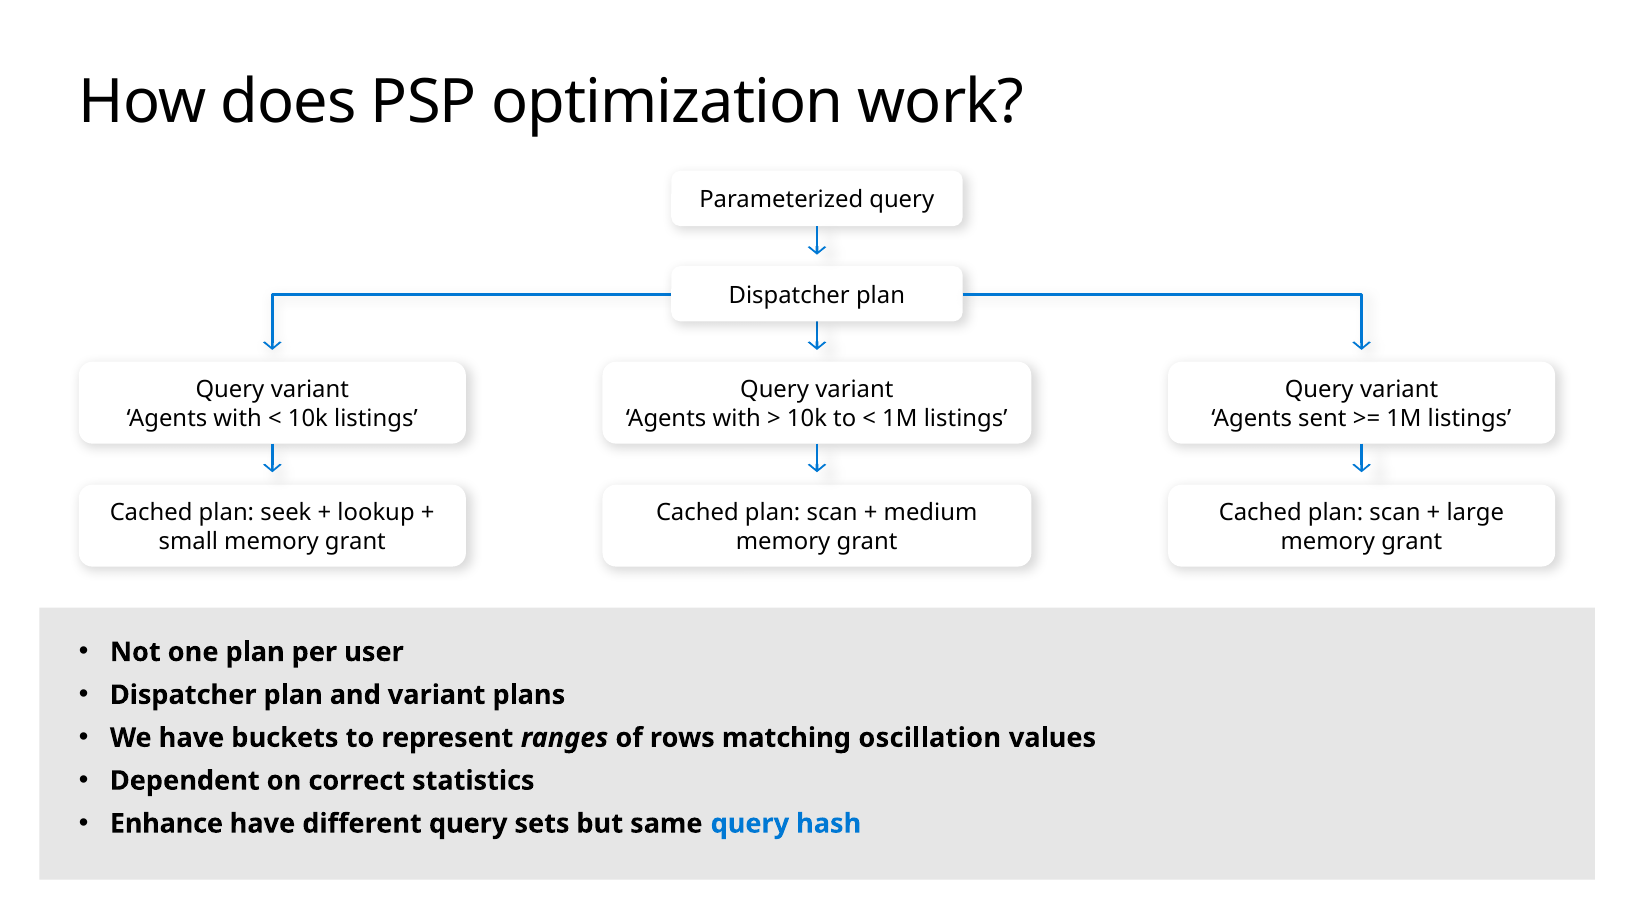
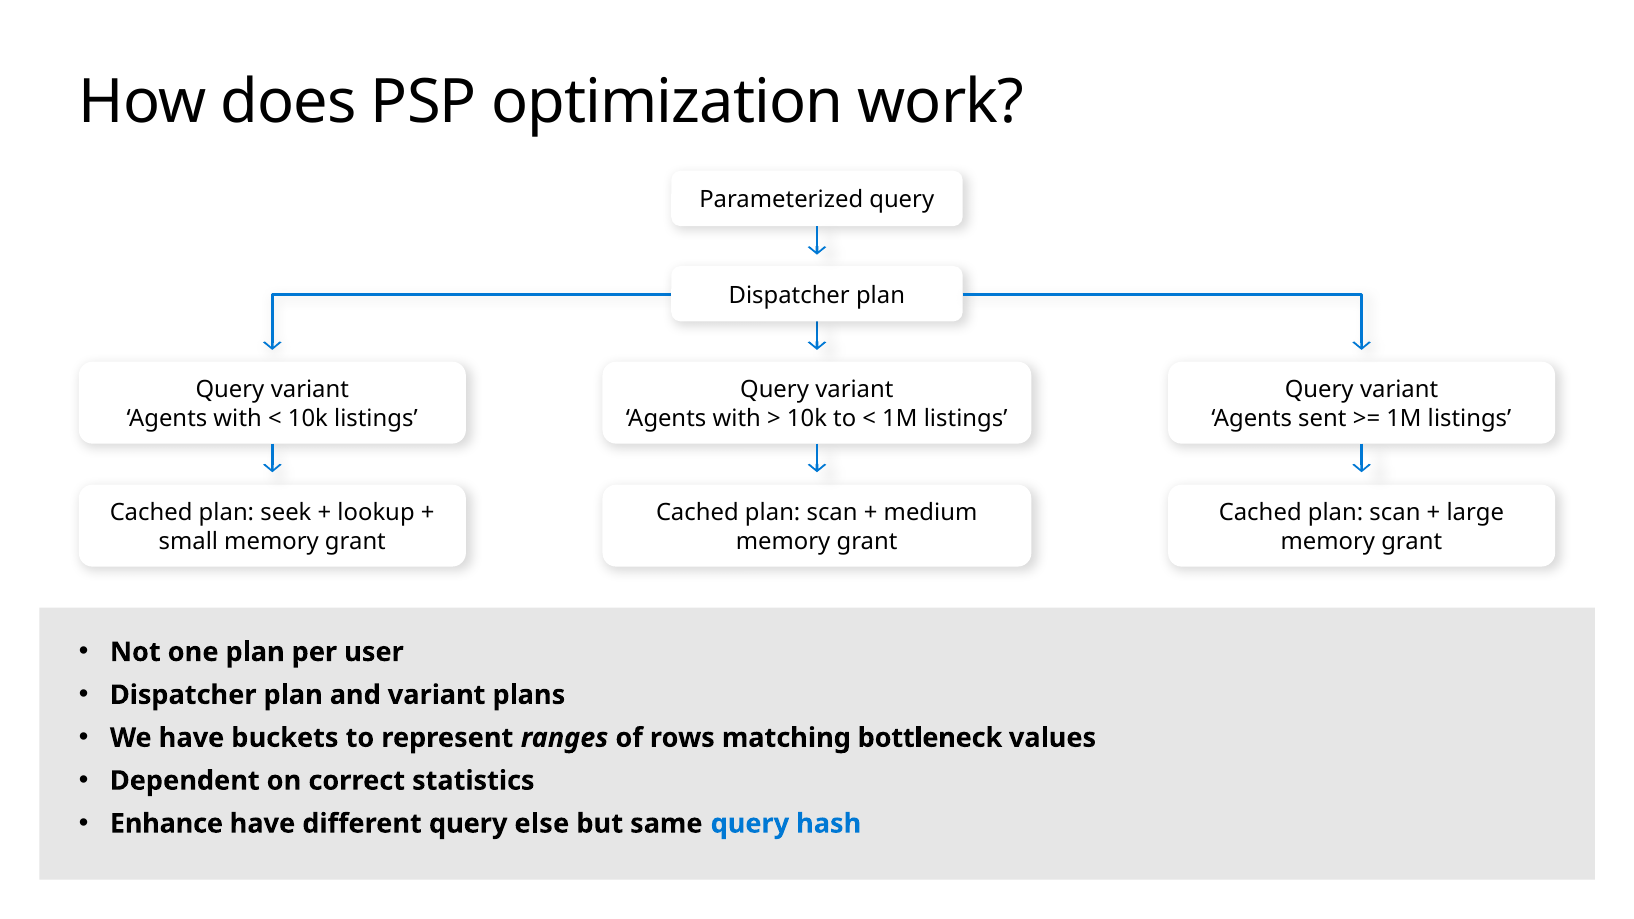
oscillation: oscillation -> bottleneck
sets: sets -> else
